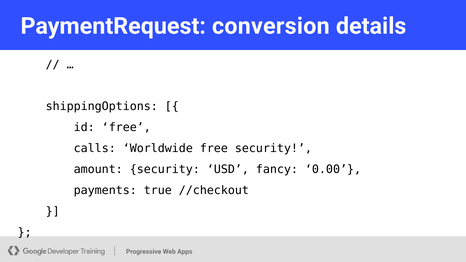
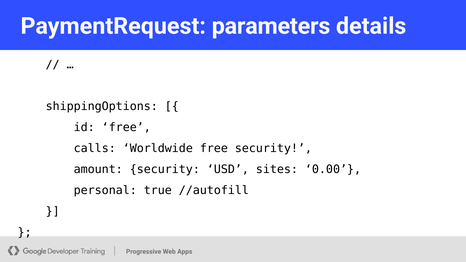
conversion: conversion -> parameters
fancy: fancy -> sites
payments: payments -> personal
//checkout: //checkout -> //autofill
